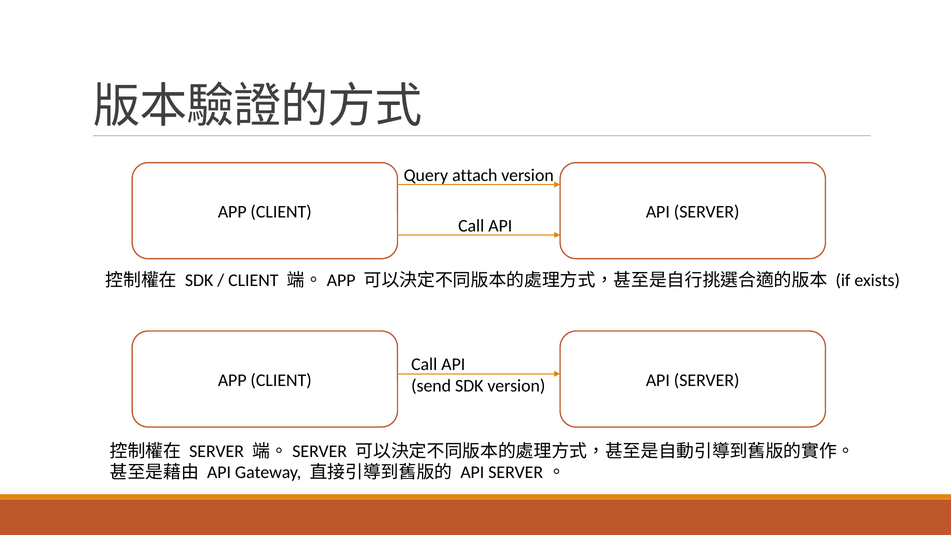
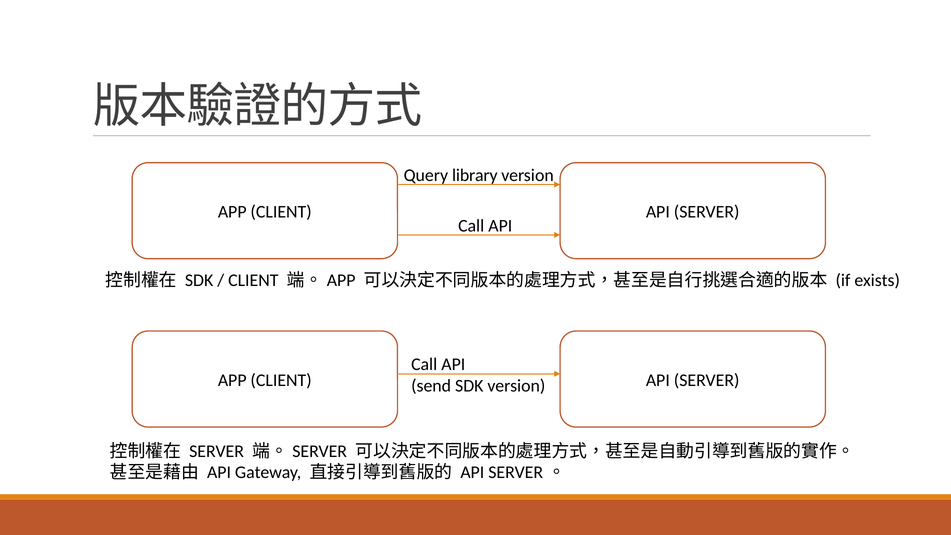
attach: attach -> library
